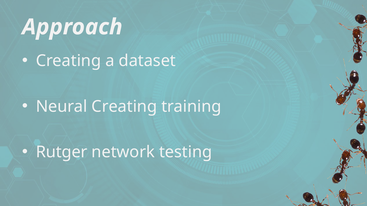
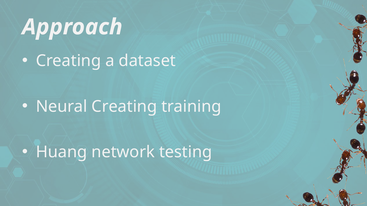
Rutger: Rutger -> Huang
